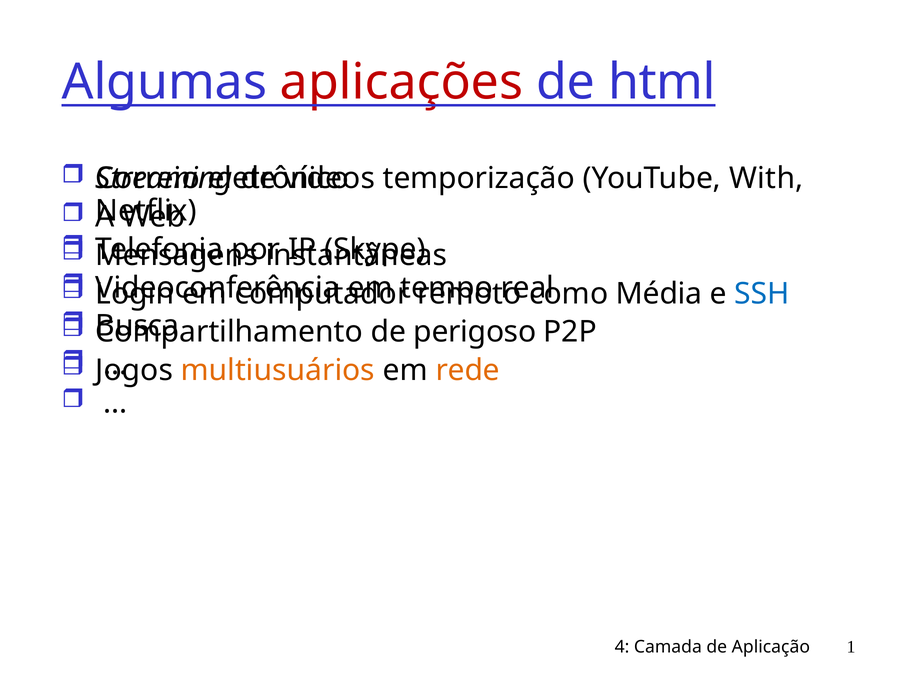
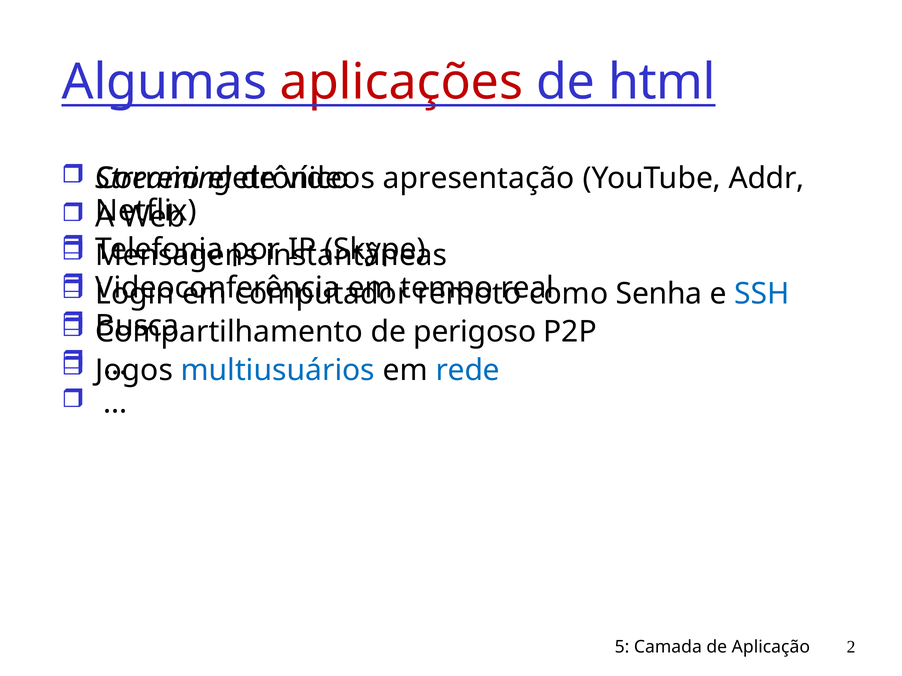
temporização: temporização -> apresentação
With: With -> Addr
Média: Média -> Senha
multiusuários colour: orange -> blue
rede colour: orange -> blue
4: 4 -> 5
1: 1 -> 2
